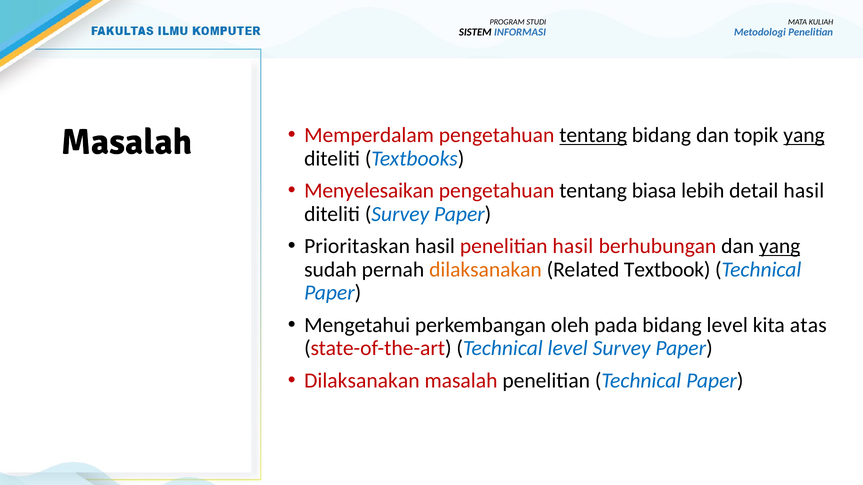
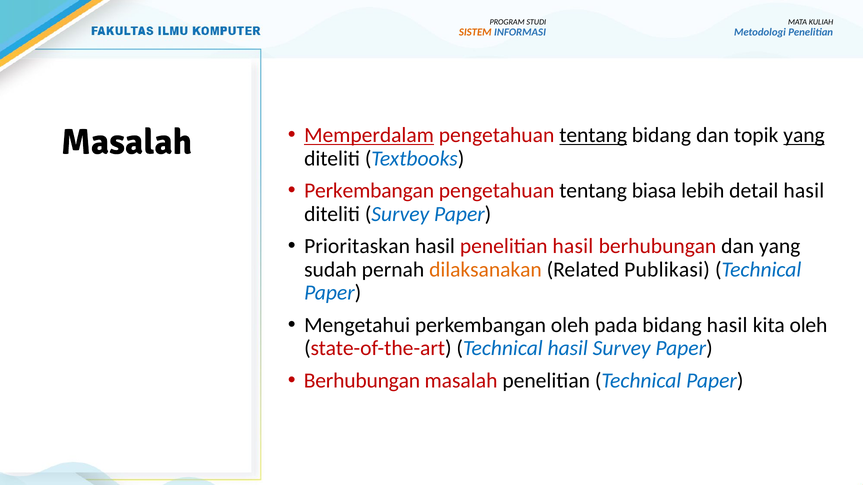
SISTEM colour: black -> orange
Memperdalam underline: none -> present
Menyelesaikan at (369, 191): Menyelesaikan -> Perkembangan
yang at (780, 246) underline: present -> none
Textbook: Textbook -> Publikasi
bidang level: level -> hasil
kita atas: atas -> oleh
Technical level: level -> hasil
Dilaksanakan at (362, 381): Dilaksanakan -> Berhubungan
